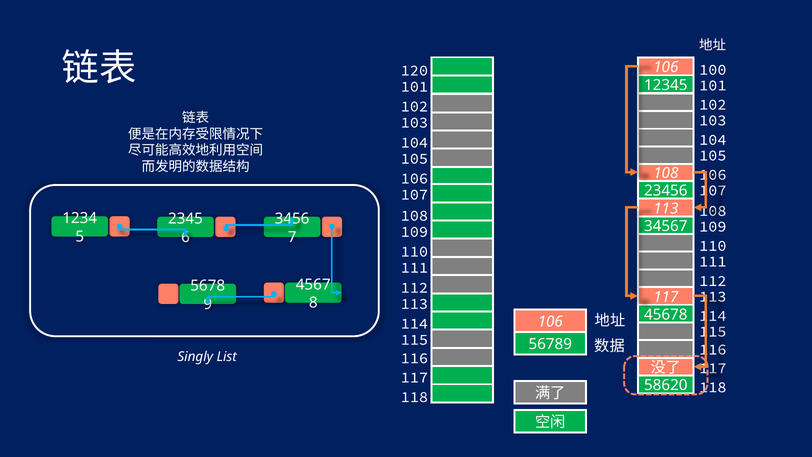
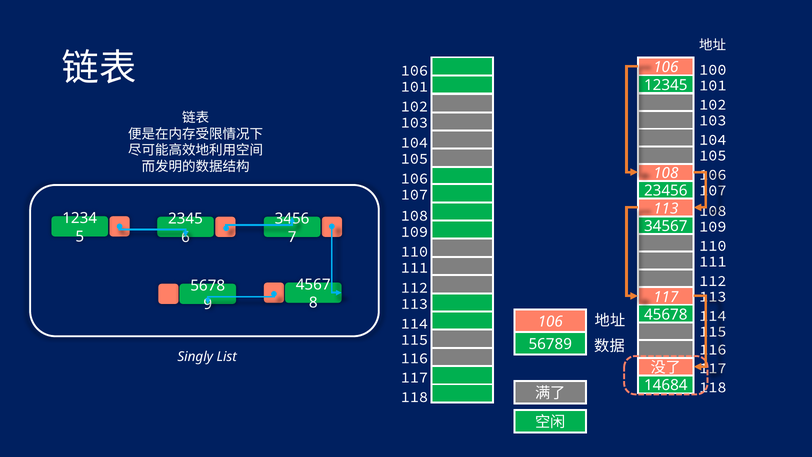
120 at (414, 70): 120 -> 106
58620: 58620 -> 14684
